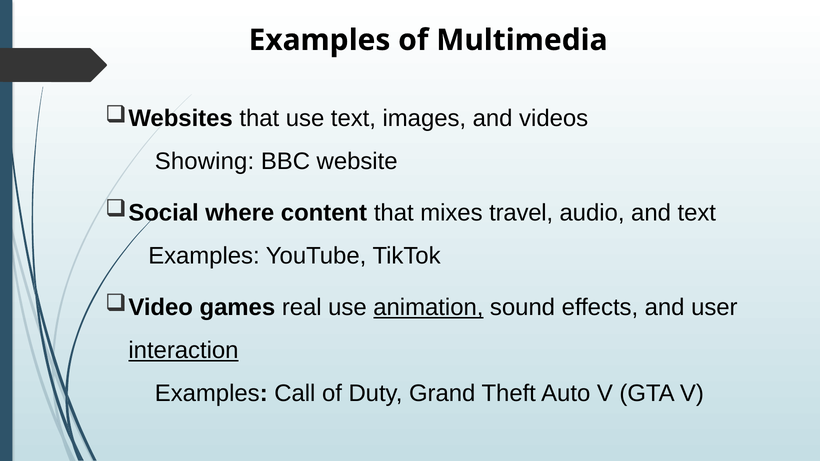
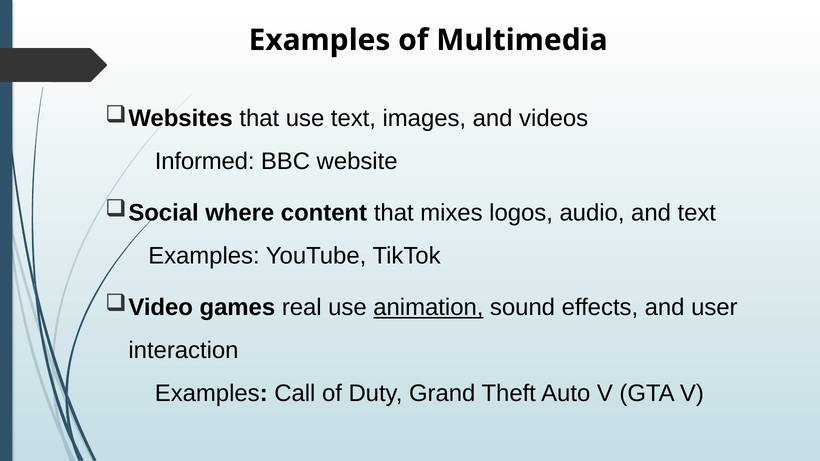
Showing: Showing -> Informed
travel: travel -> logos
interaction underline: present -> none
